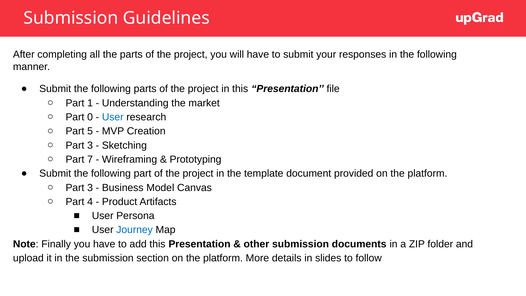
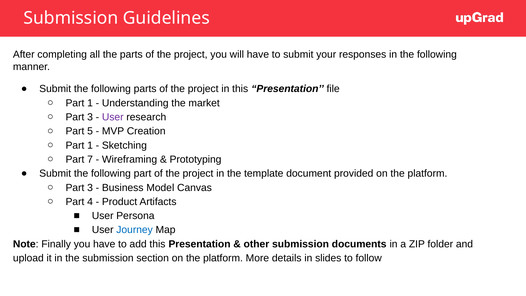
0 at (90, 117): 0 -> 3
User at (113, 117) colour: blue -> purple
3 at (90, 145): 3 -> 1
